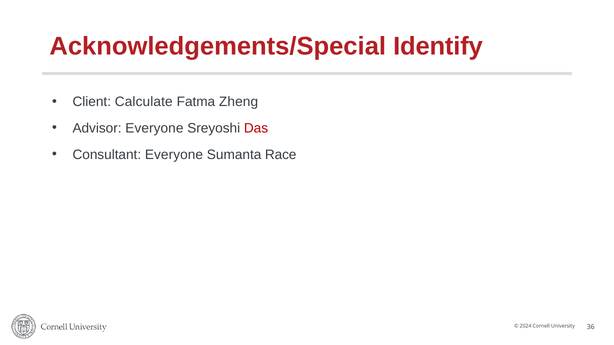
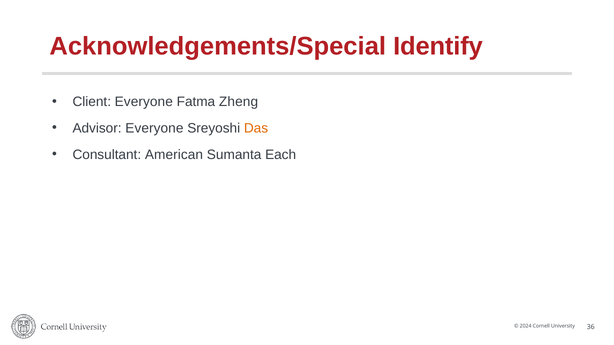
Client Calculate: Calculate -> Everyone
Das colour: red -> orange
Consultant Everyone: Everyone -> American
Race: Race -> Each
